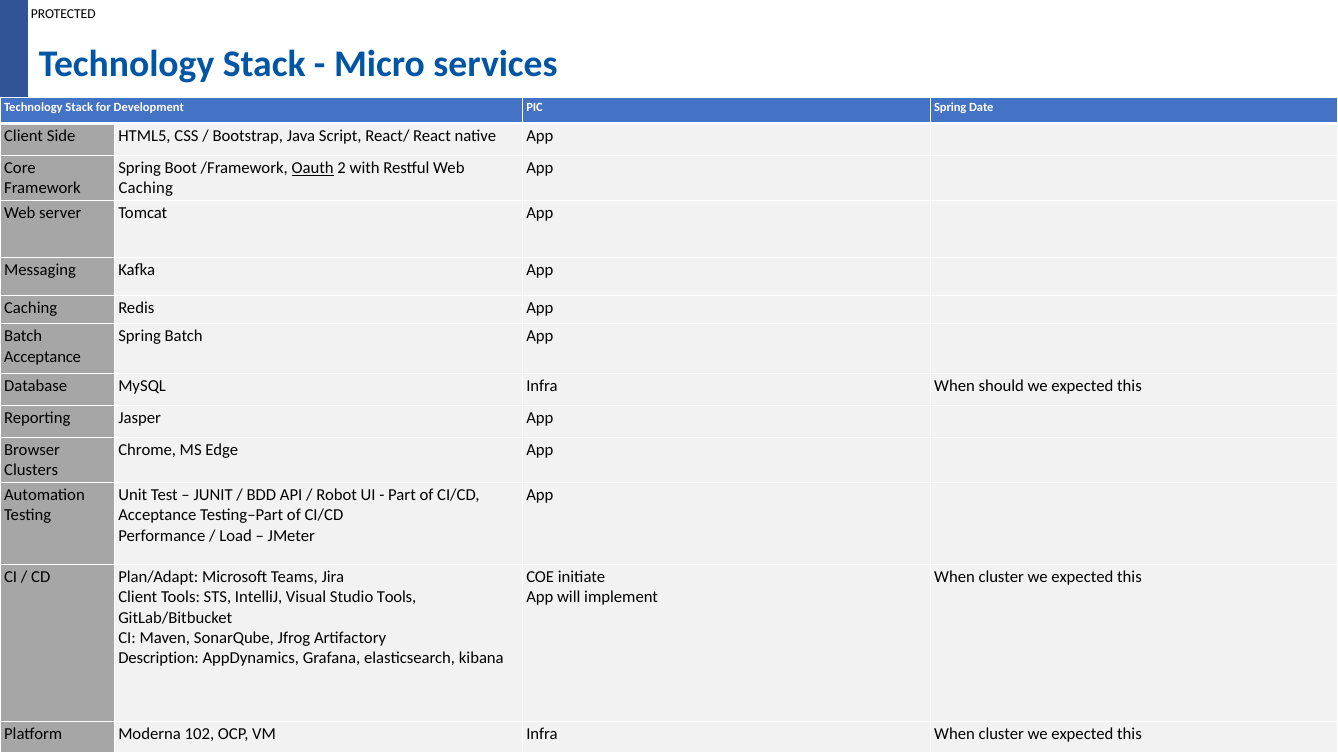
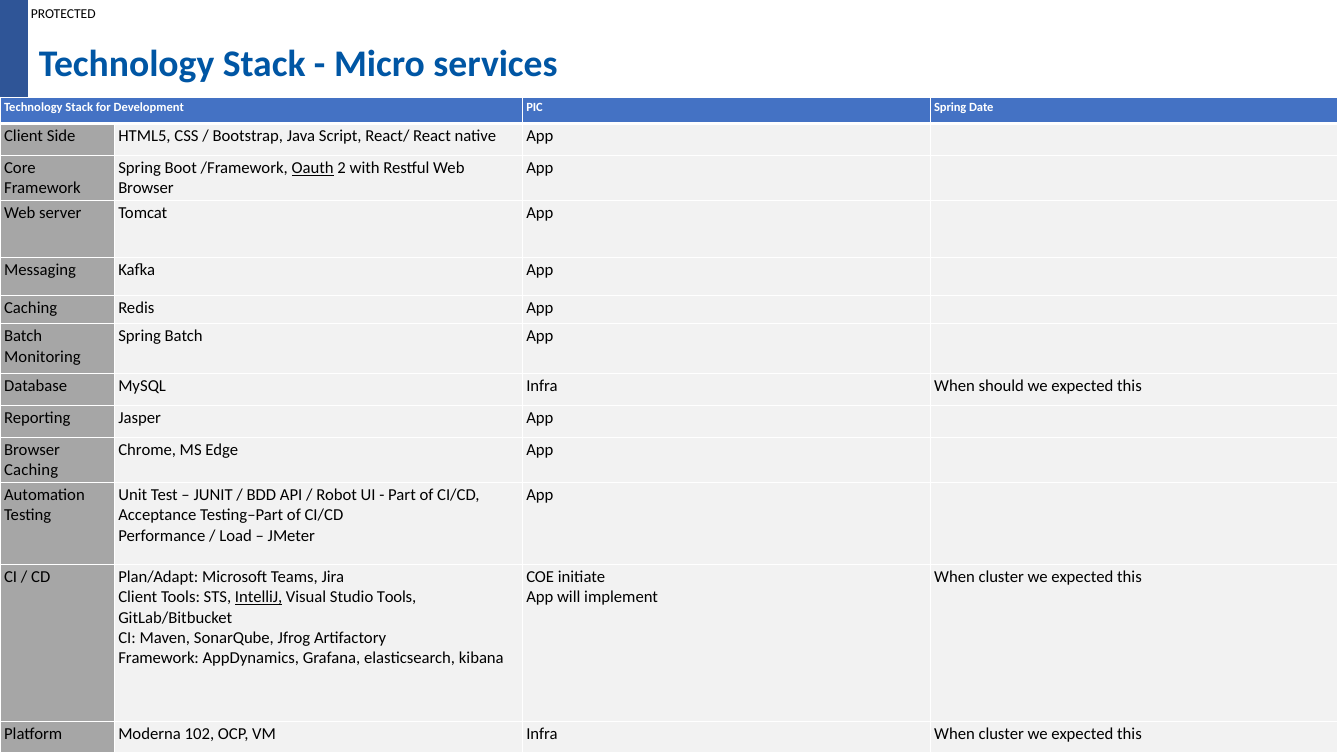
Caching at (146, 188): Caching -> Browser
Acceptance at (43, 357): Acceptance -> Monitoring
Clusters at (31, 470): Clusters -> Caching
IntelliJ underline: none -> present
Description at (159, 659): Description -> Framework
